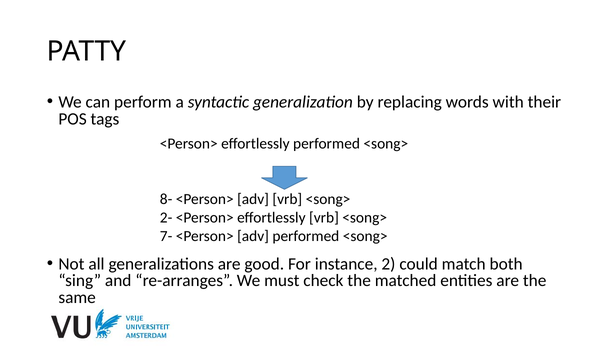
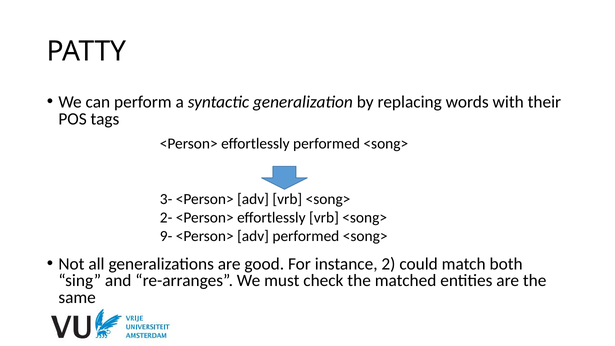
8-: 8- -> 3-
7-: 7- -> 9-
